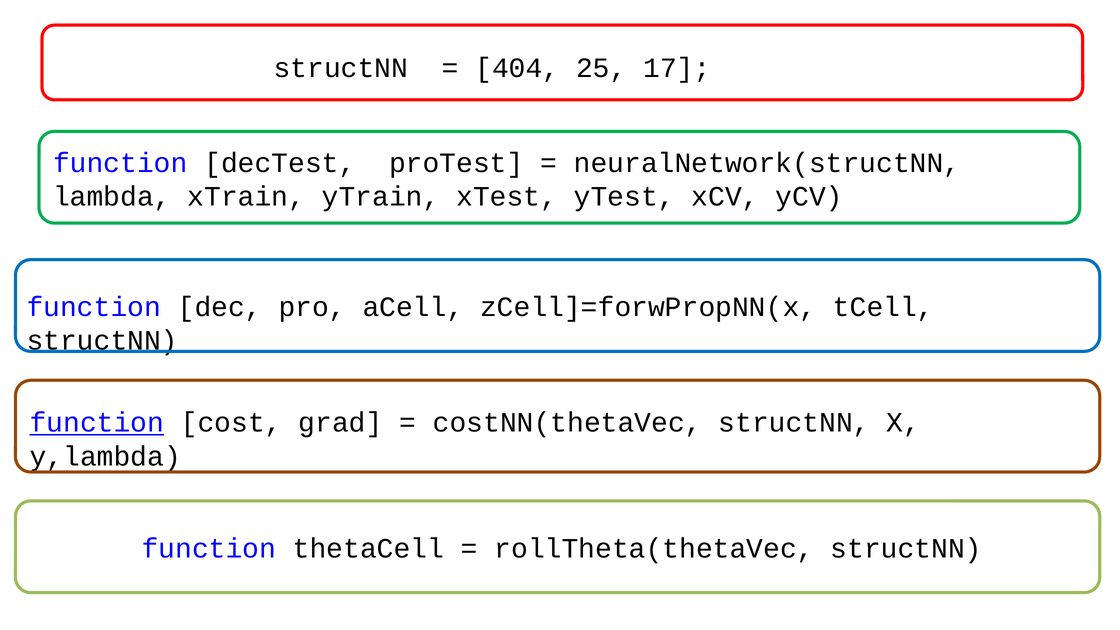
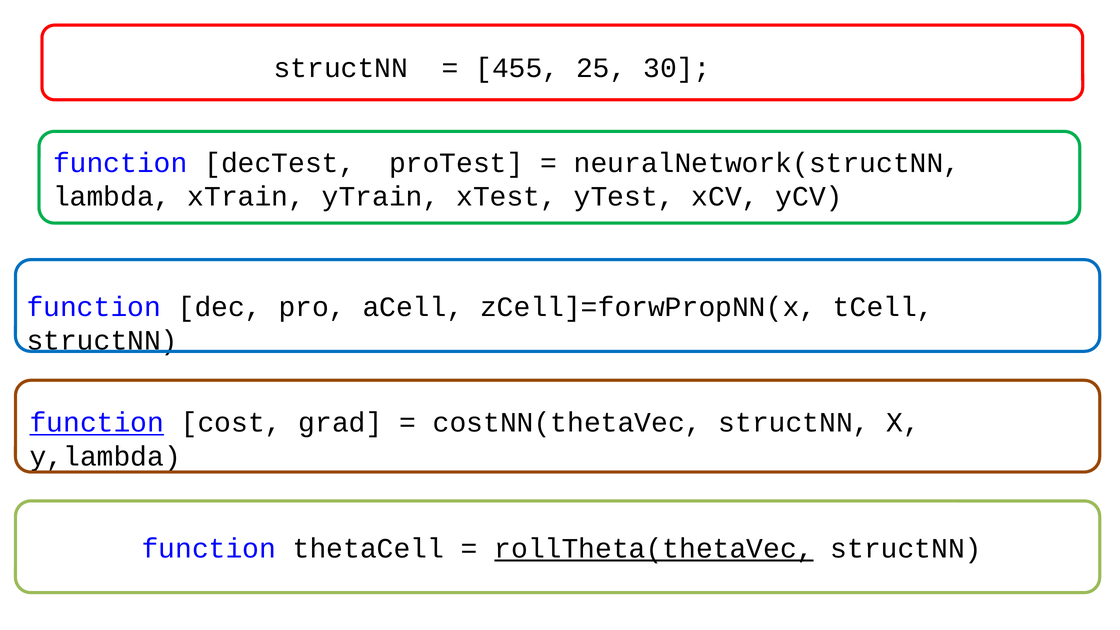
404: 404 -> 455
17: 17 -> 30
rollTheta(thetaVec underline: none -> present
